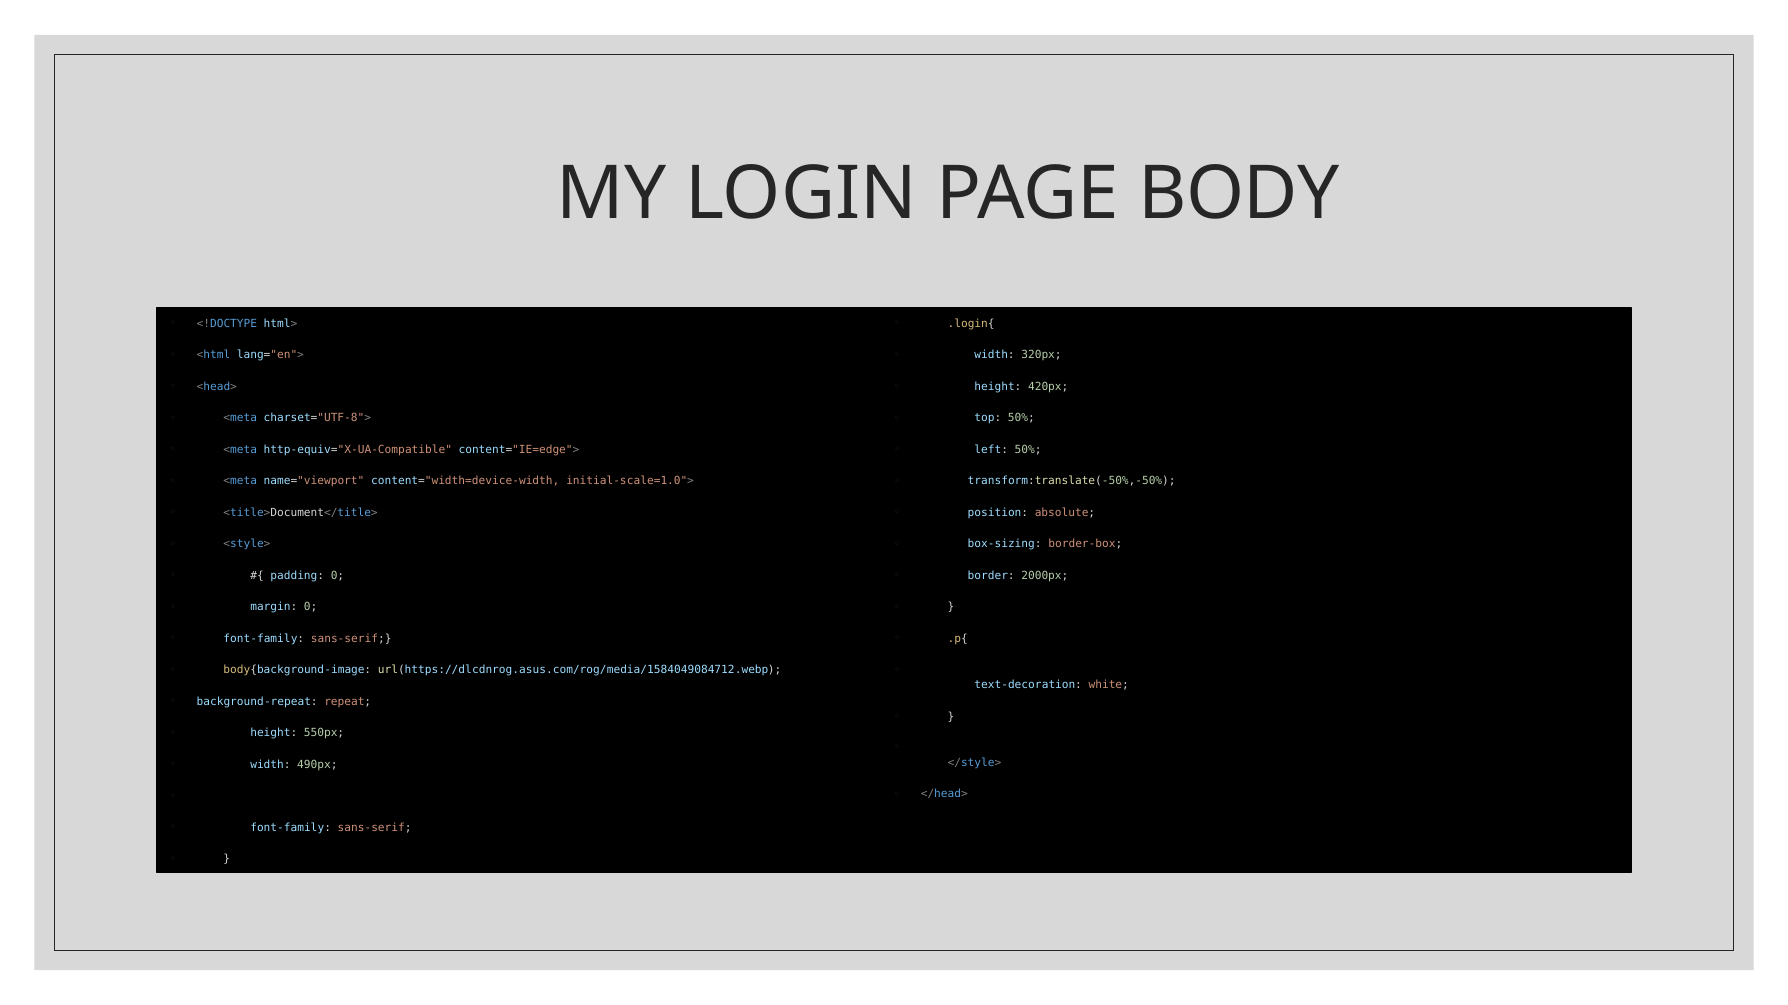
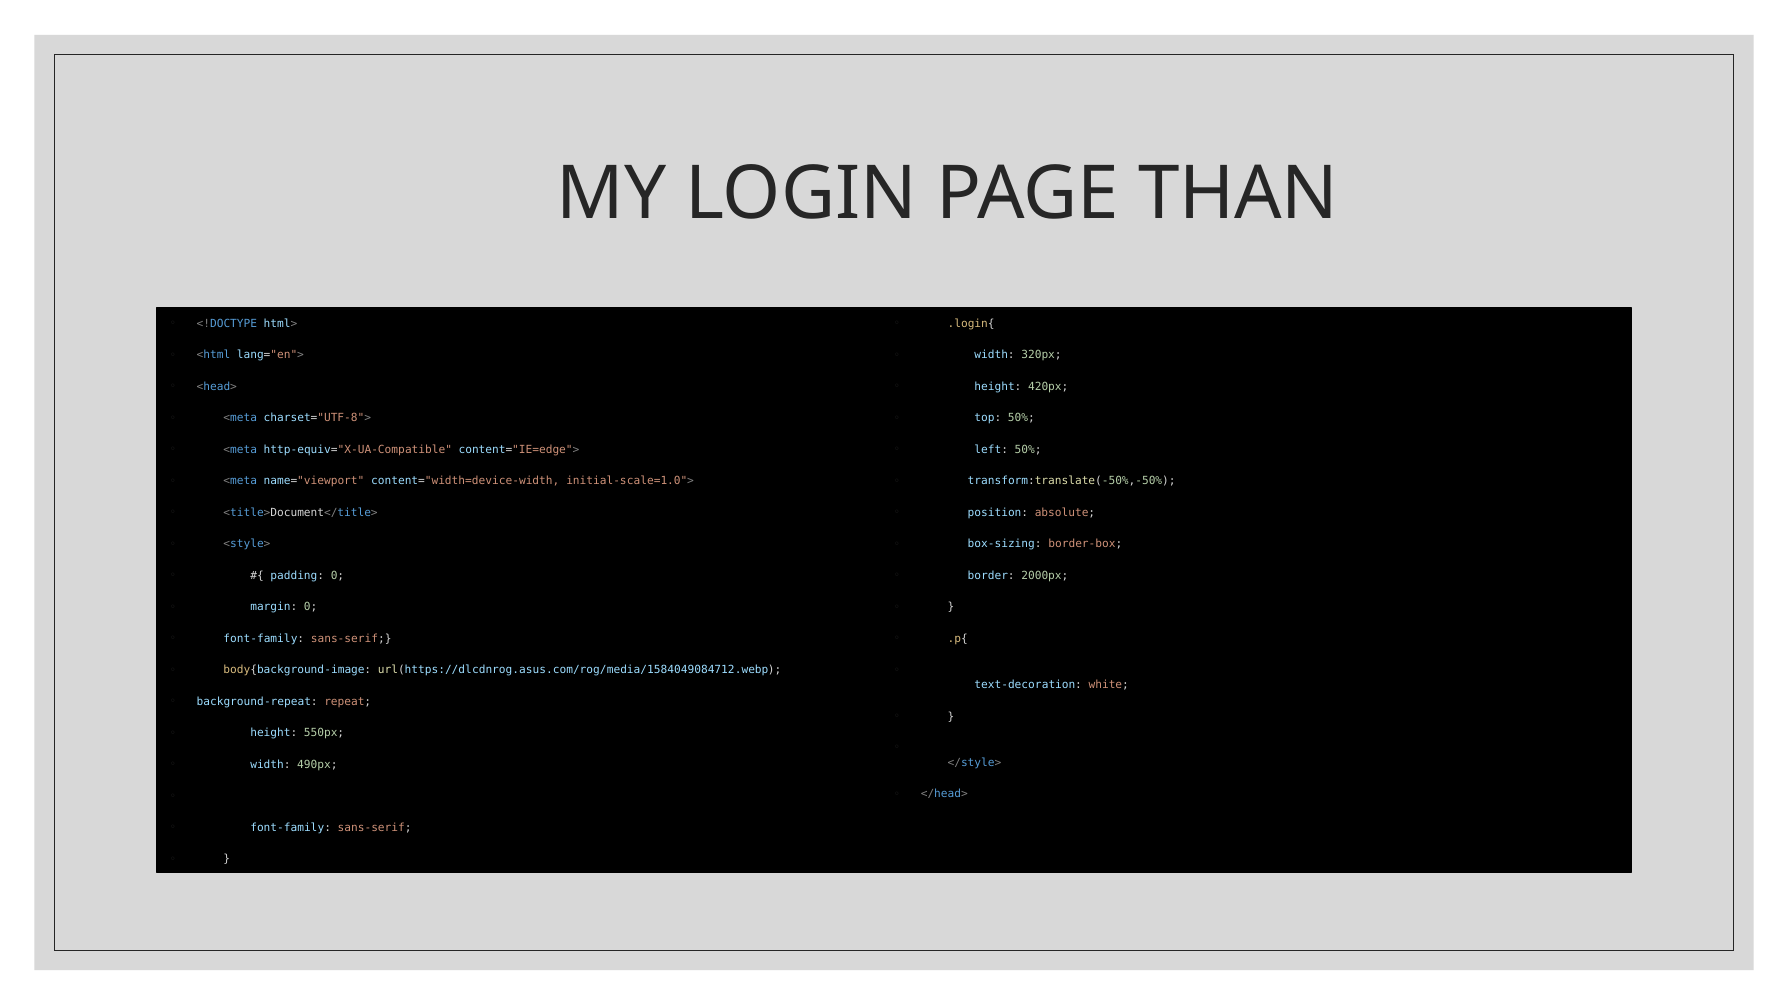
BODY: BODY -> THAN
